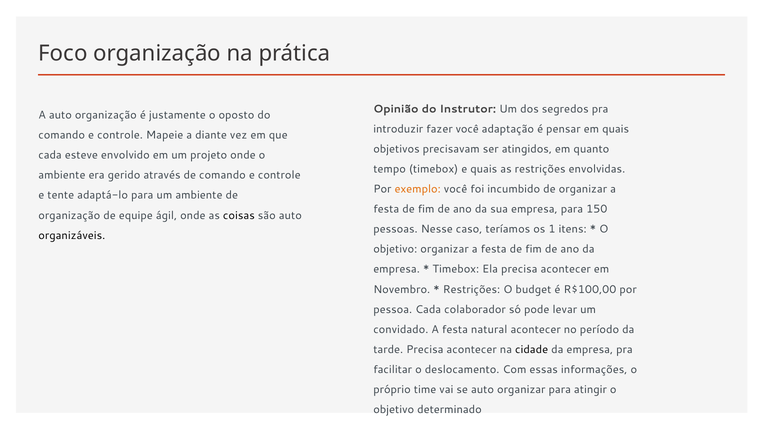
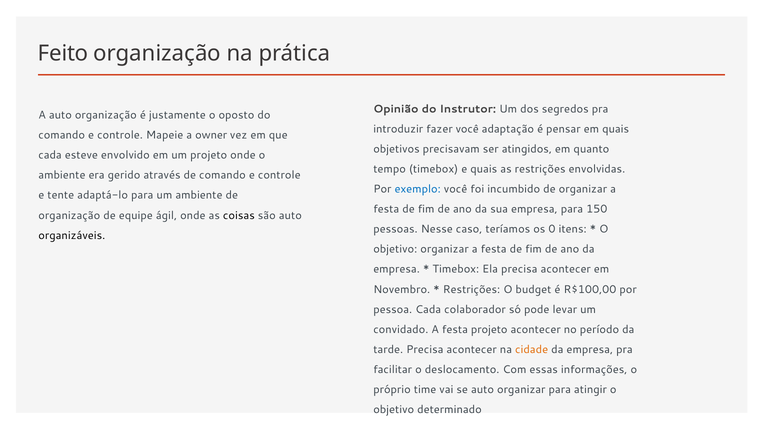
Foco: Foco -> Feito
diante: diante -> owner
exemplo colour: orange -> blue
1: 1 -> 0
festa natural: natural -> projeto
cidade colour: black -> orange
